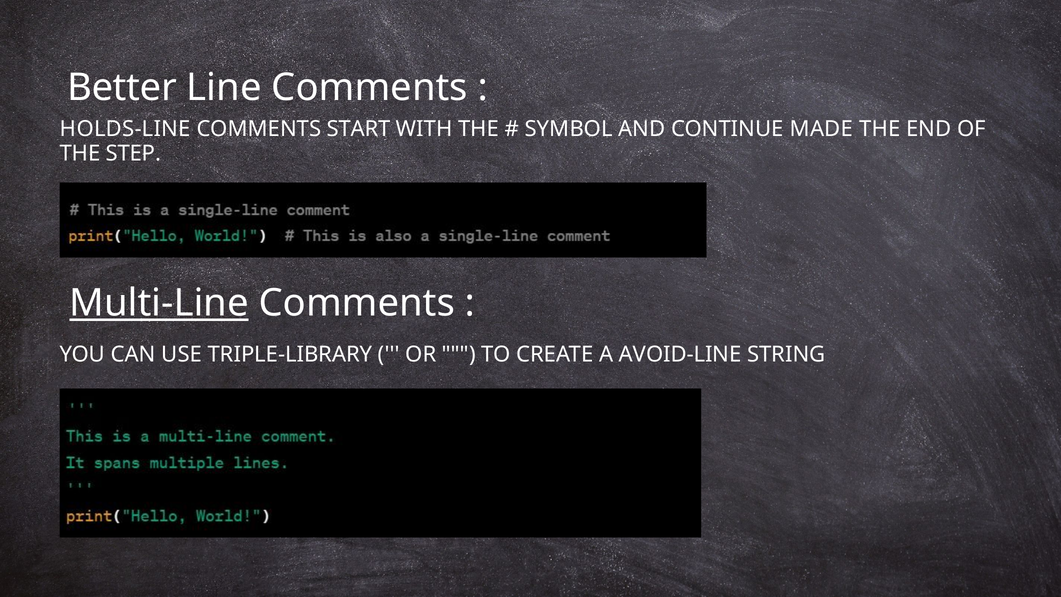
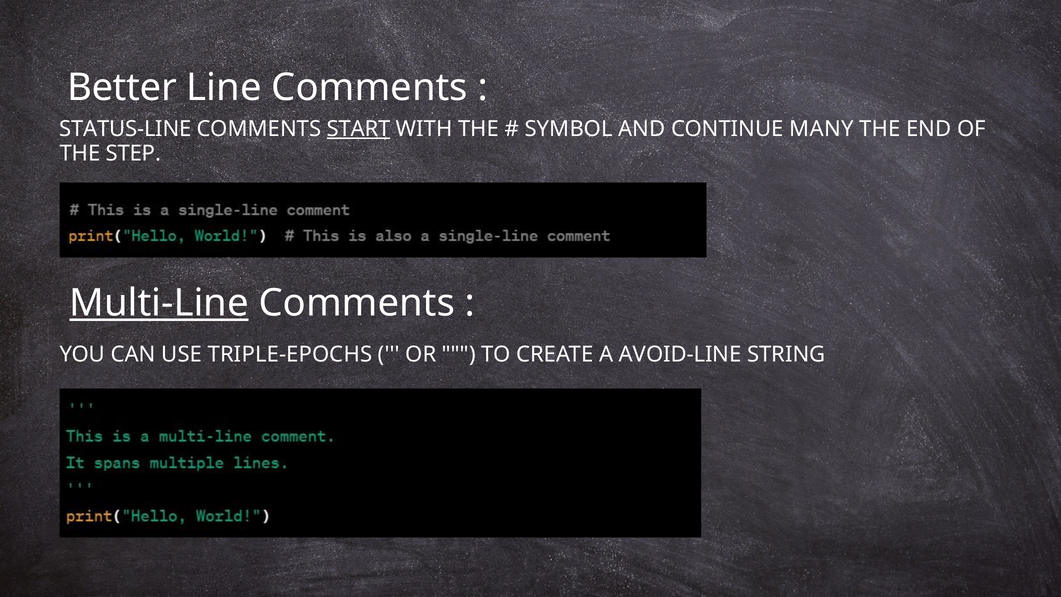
HOLDS-LINE: HOLDS-LINE -> STATUS-LINE
START underline: none -> present
MADE: MADE -> MANY
TRIPLE-LIBRARY: TRIPLE-LIBRARY -> TRIPLE-EPOCHS
